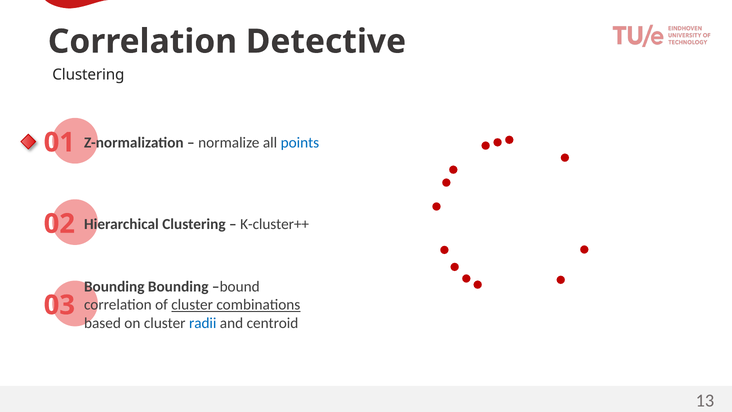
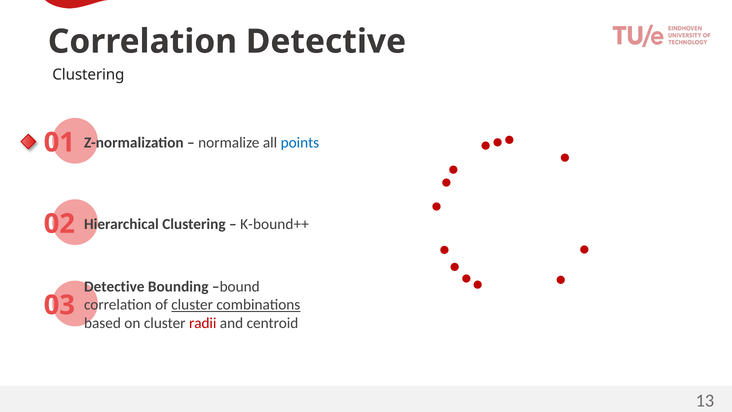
K-cluster++: K-cluster++ -> K-bound++
Bounding at (114, 286): Bounding -> Detective
radii colour: blue -> red
